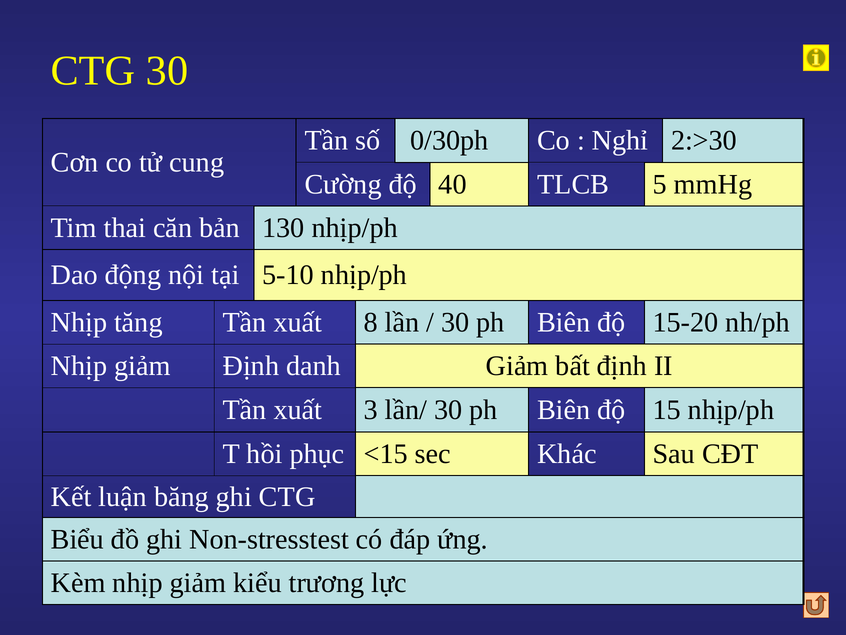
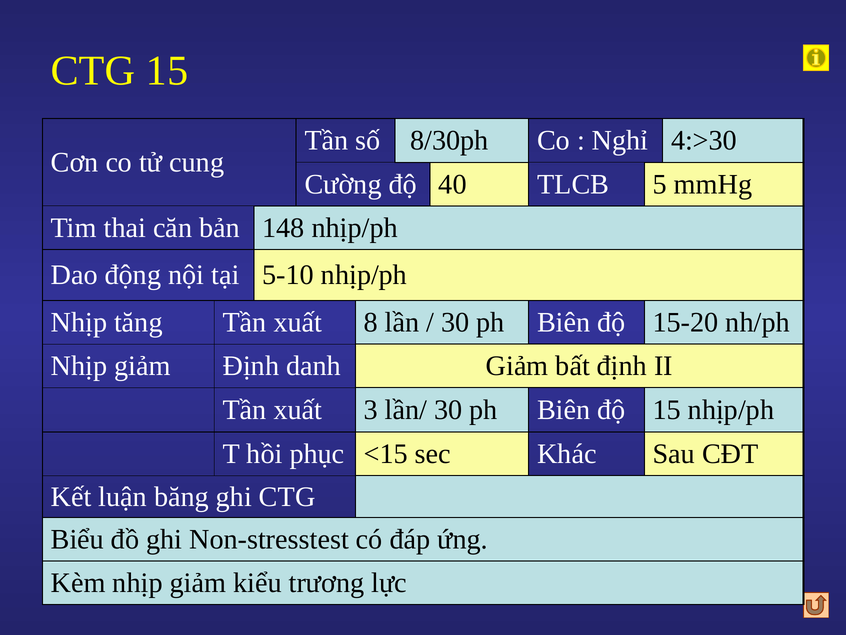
CTG 30: 30 -> 15
0/30ph: 0/30ph -> 8/30ph
2:>30: 2:>30 -> 4:>30
130: 130 -> 148
